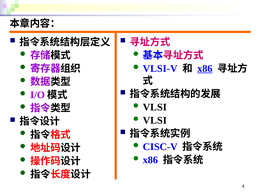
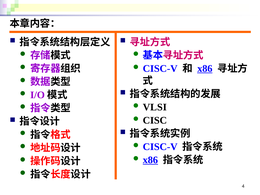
VLSI-V at (160, 69): VLSI-V -> CISC-V
VLSI at (155, 120): VLSI -> CISC
x86 at (150, 160) underline: none -> present
